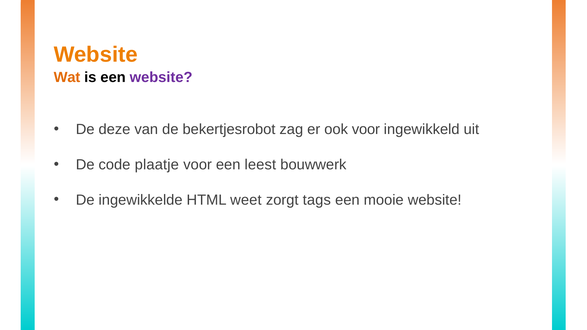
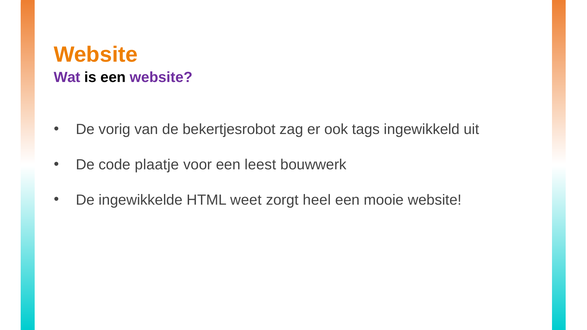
Wat colour: orange -> purple
deze: deze -> vorig
ook voor: voor -> tags
tags: tags -> heel
